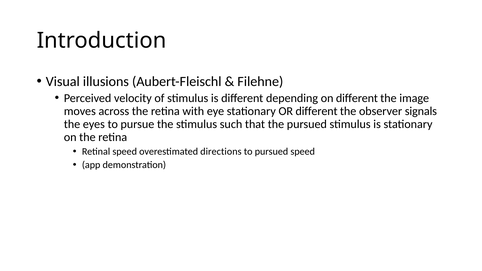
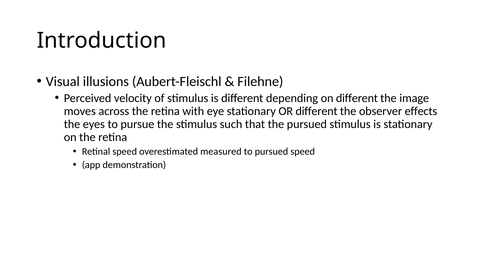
signals: signals -> effects
directions: directions -> measured
